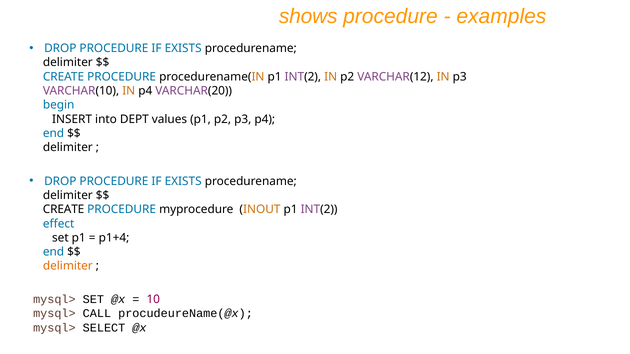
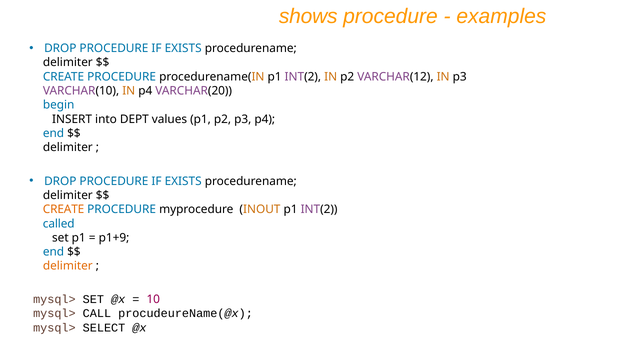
CREATE at (64, 210) colour: black -> orange
effect: effect -> called
p1+4: p1+4 -> p1+9
